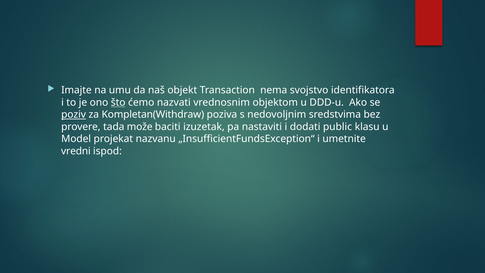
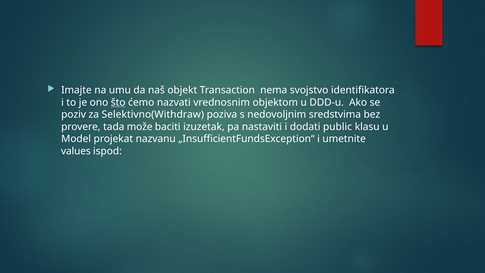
poziv underline: present -> none
Kompletan(Withdraw: Kompletan(Withdraw -> Selektivno(Withdraw
vredni: vredni -> values
